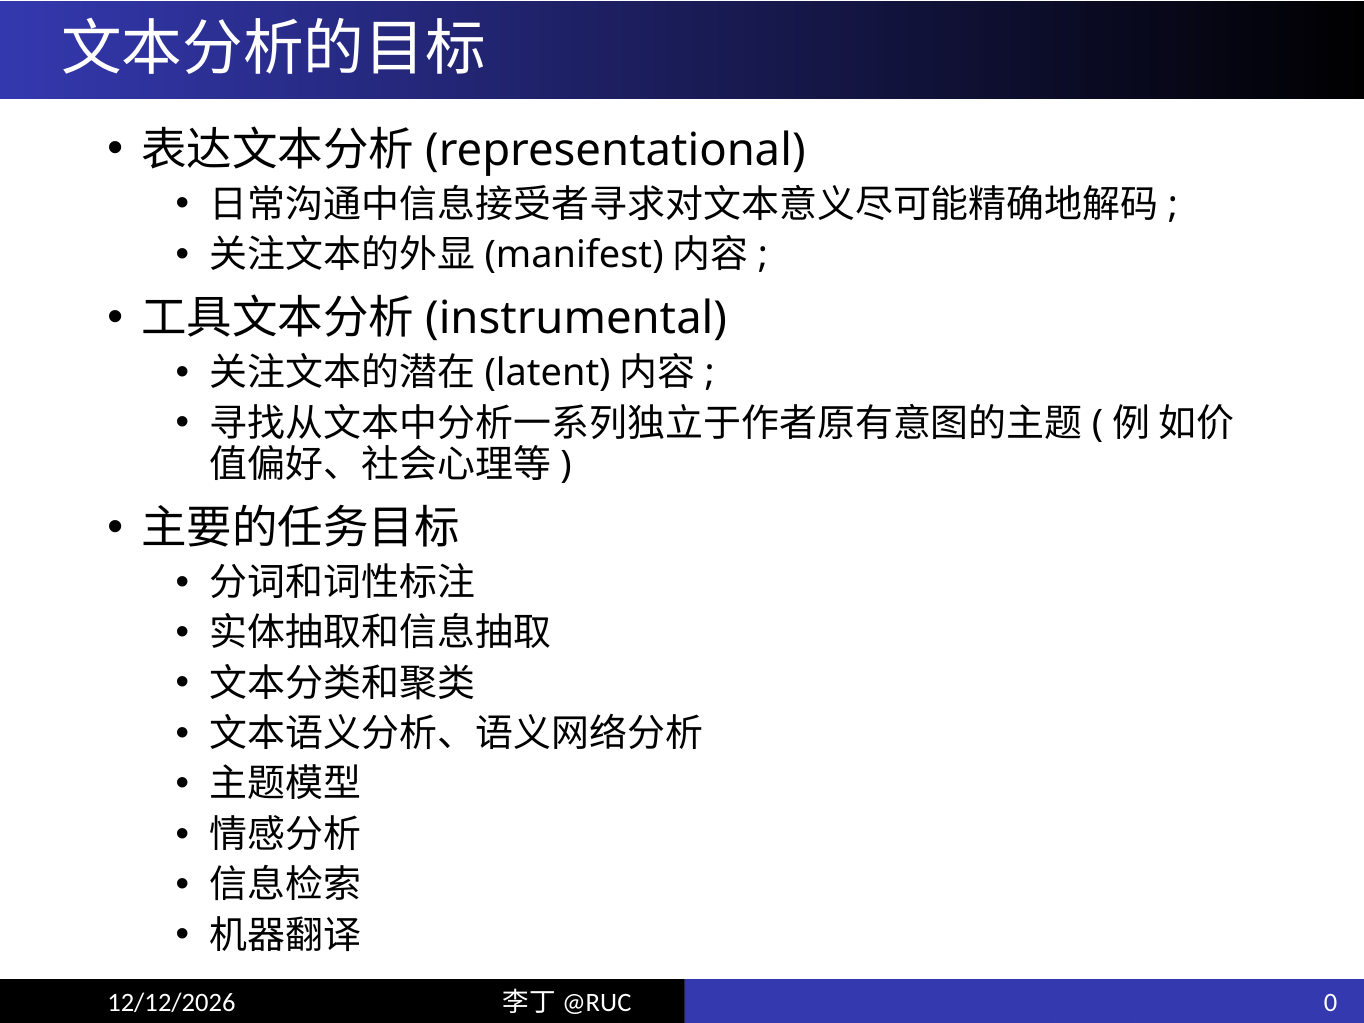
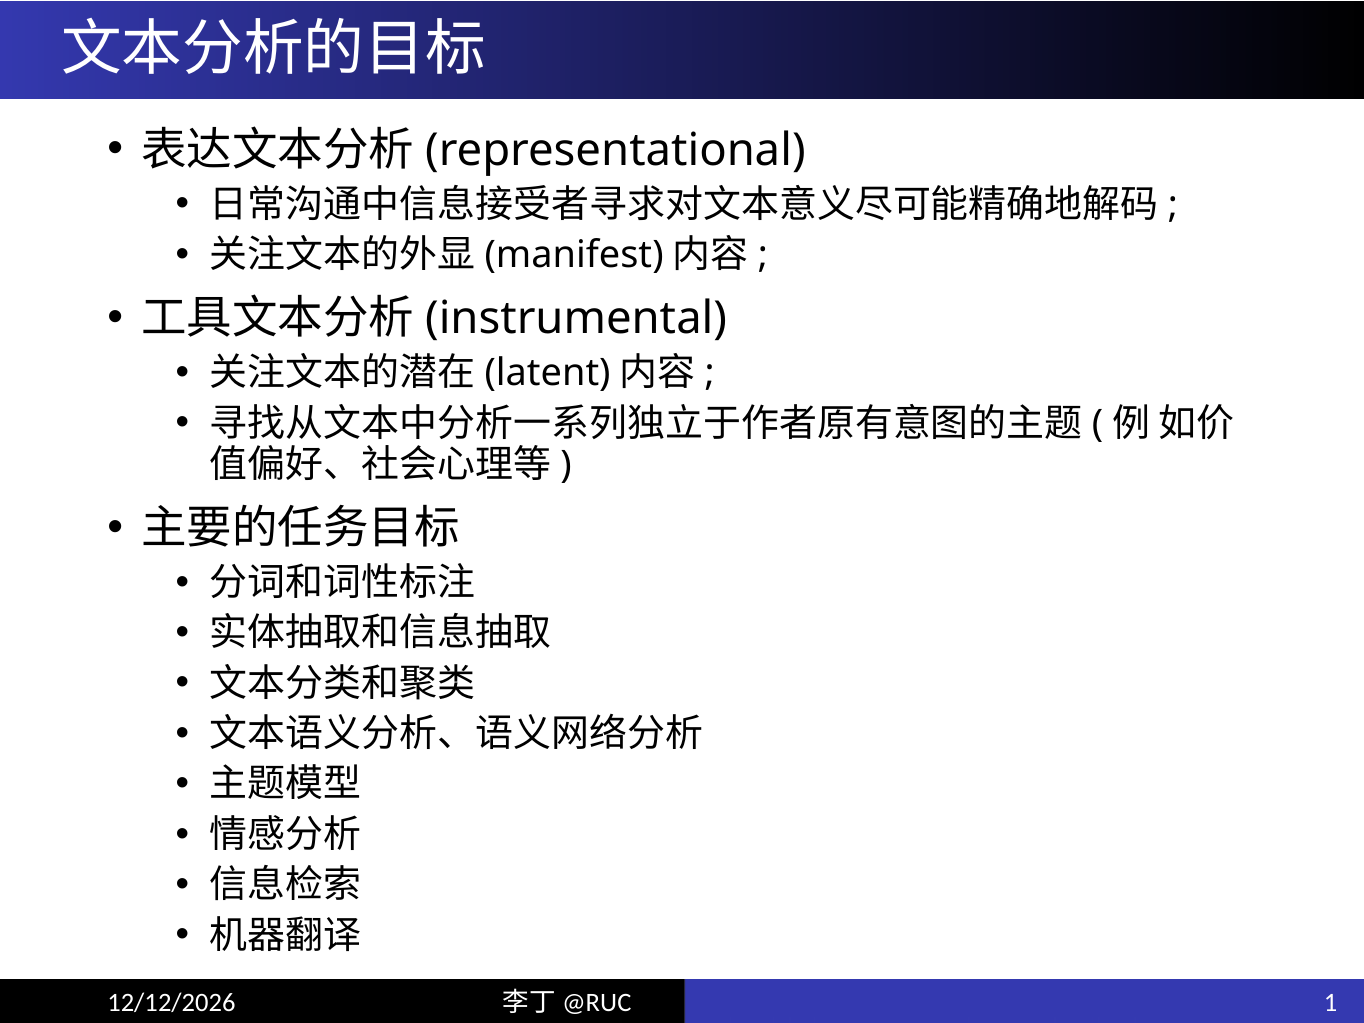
0: 0 -> 1
